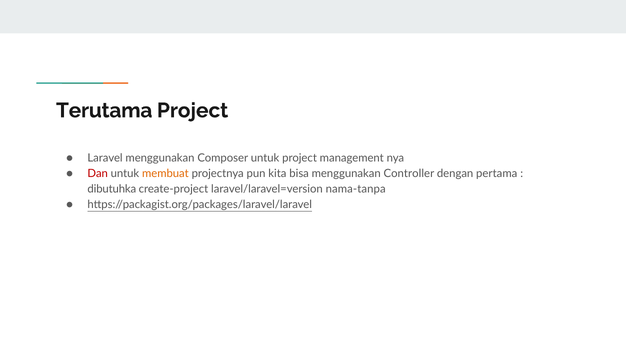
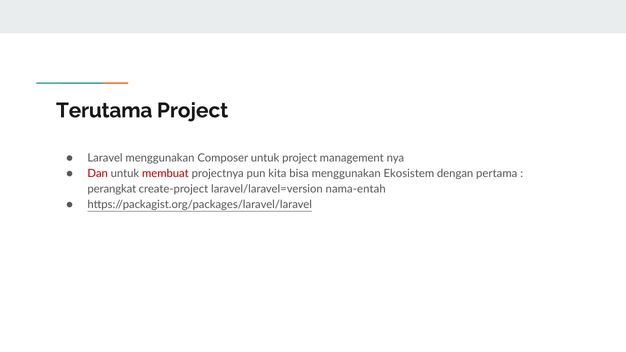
membuat colour: orange -> red
Controller: Controller -> Ekosistem
dibutuhka: dibutuhka -> perangkat
nama-tanpa: nama-tanpa -> nama-entah
